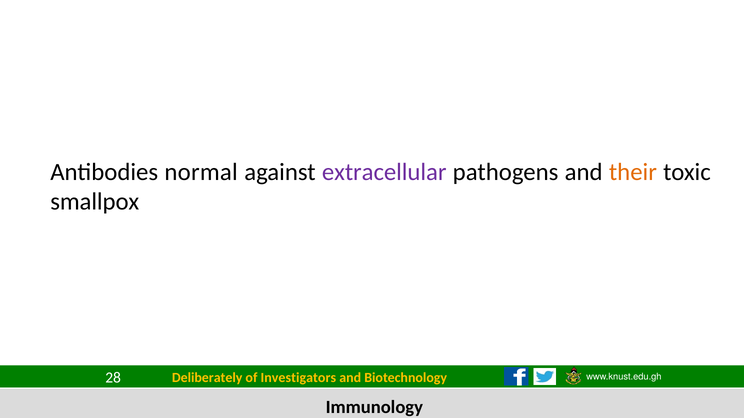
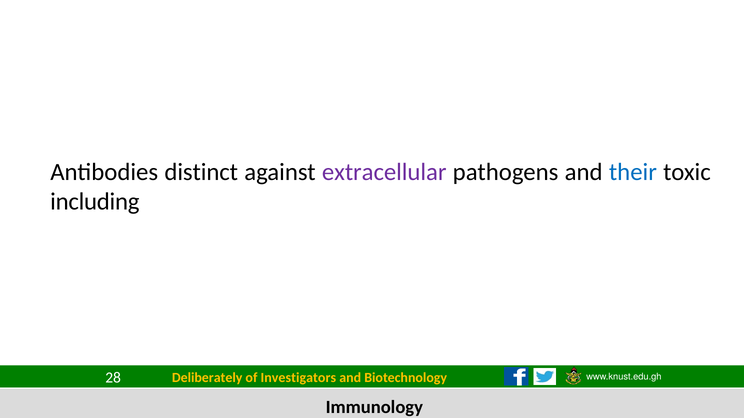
normal: normal -> distinct
their colour: orange -> blue
smallpox: smallpox -> including
